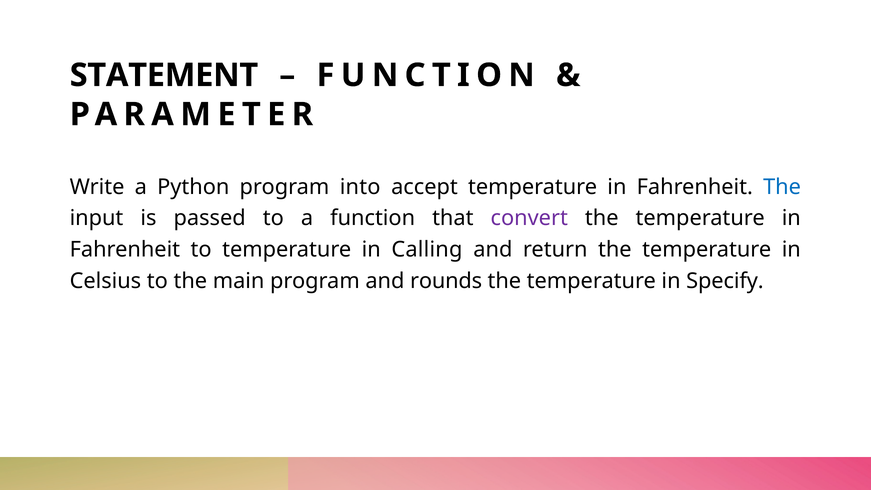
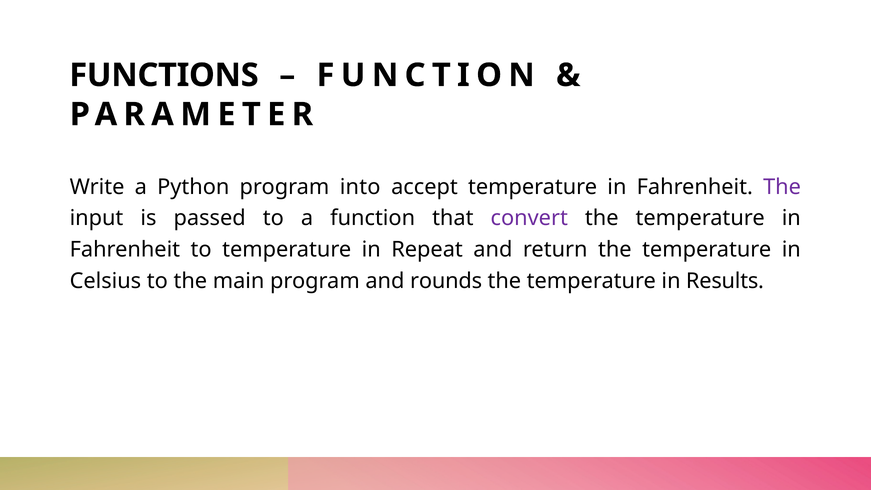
STATEMENT: STATEMENT -> FUNCTIONS
The at (782, 187) colour: blue -> purple
Calling: Calling -> Repeat
Specify: Specify -> Results
